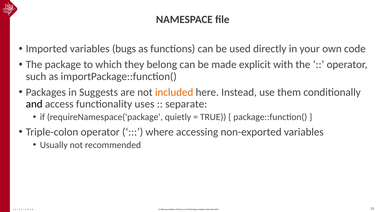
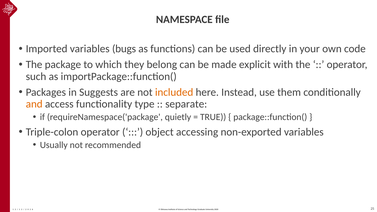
and at (34, 104) colour: black -> orange
uses: uses -> type
where: where -> object
